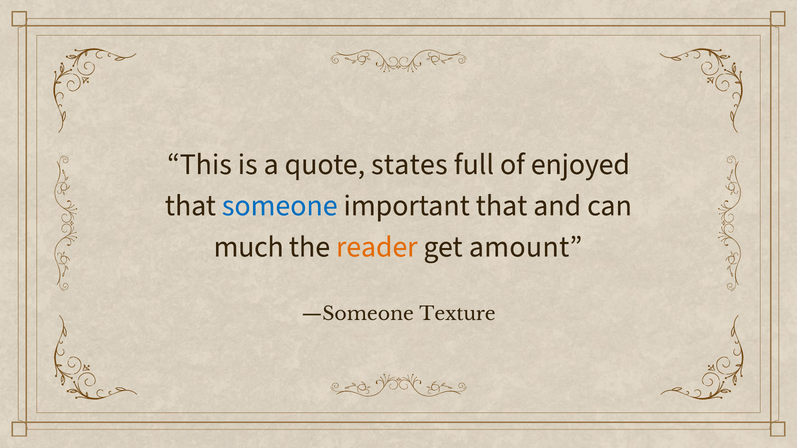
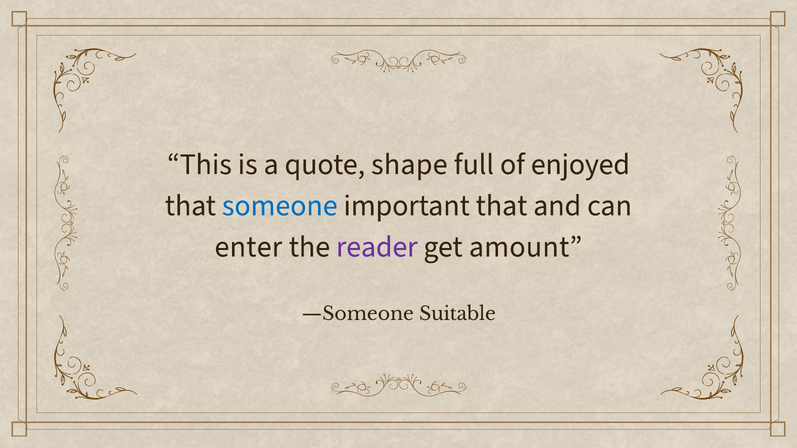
states: states -> shape
much: much -> enter
reader colour: orange -> purple
Texture: Texture -> Suitable
